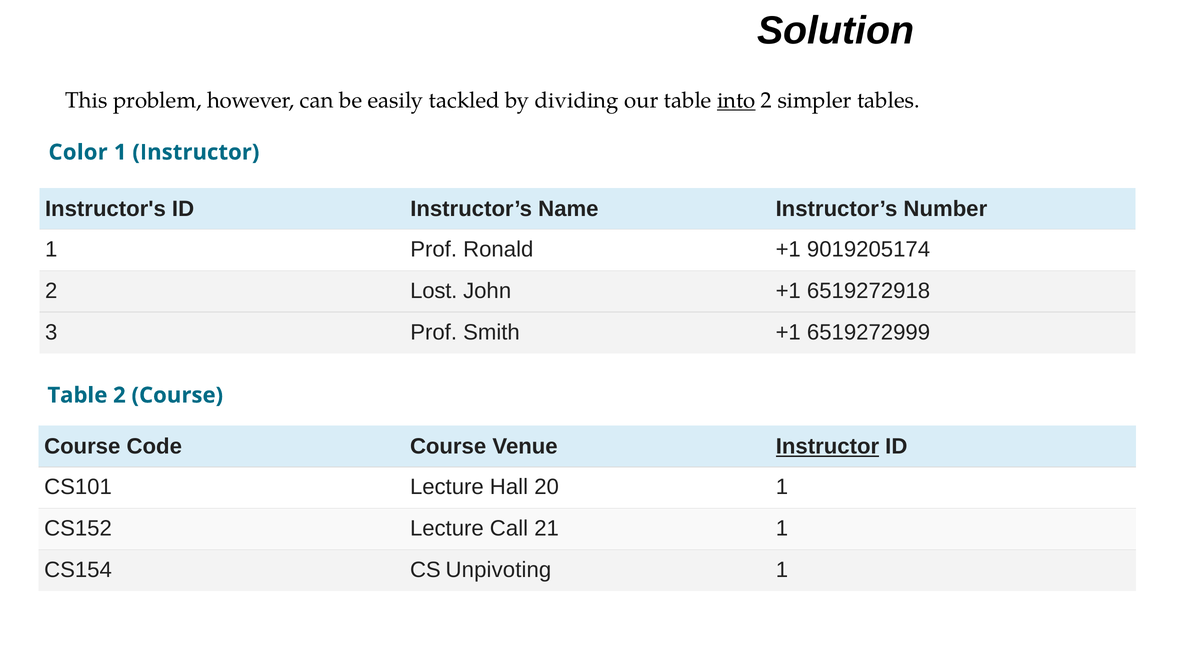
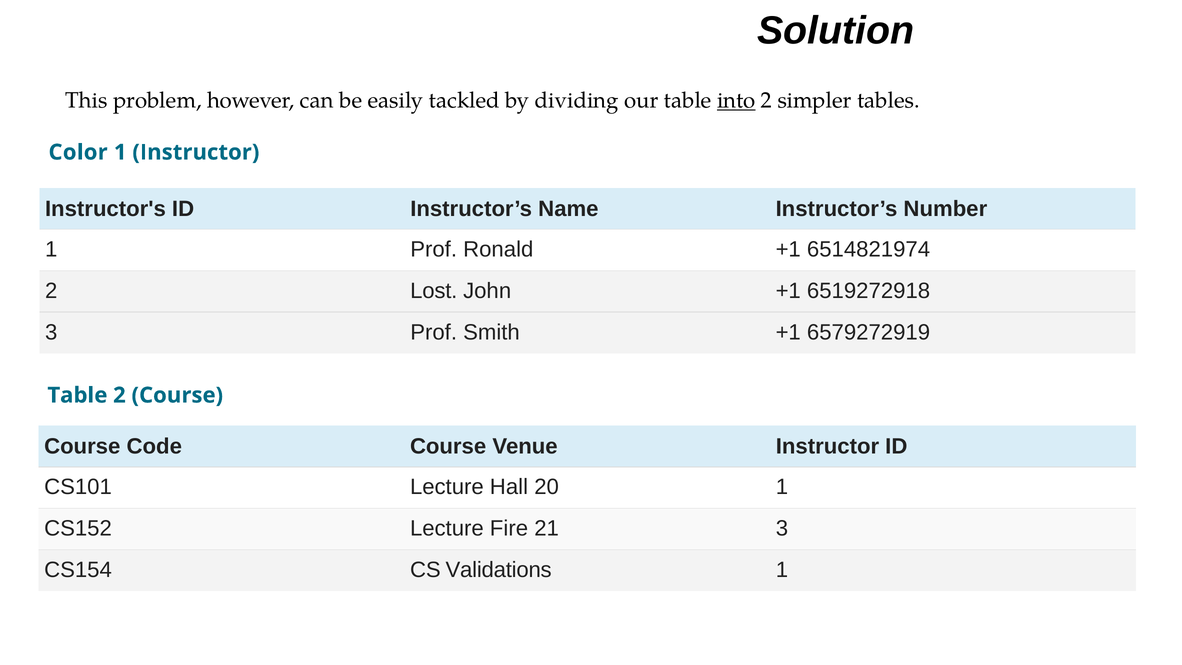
9019205174: 9019205174 -> 6514821974
6519272999: 6519272999 -> 6579272919
Instructor at (827, 447) underline: present -> none
Call: Call -> Fire
21 1: 1 -> 3
Unpivoting: Unpivoting -> Validations
